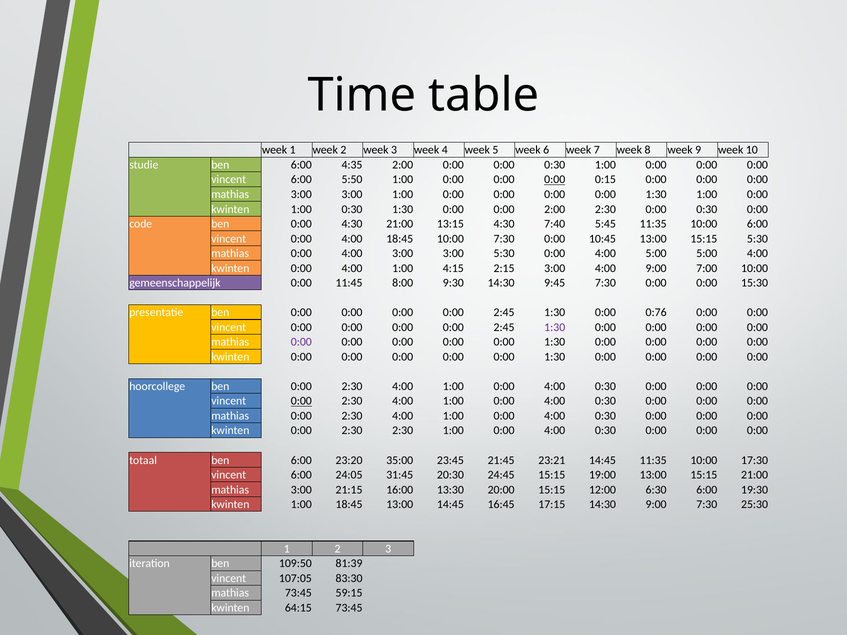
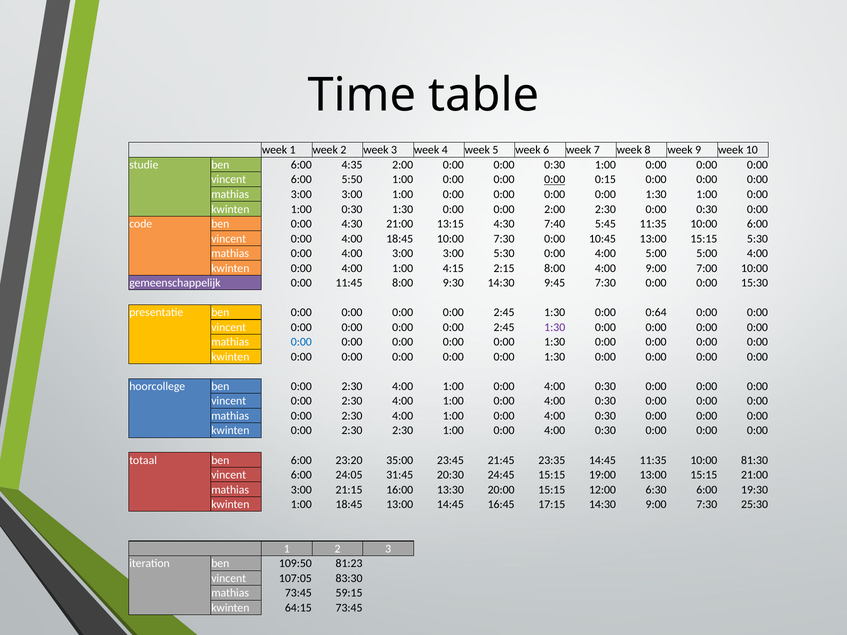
2:15 3:00: 3:00 -> 8:00
0:76: 0:76 -> 0:64
0:00 at (301, 342) colour: purple -> blue
0:00 at (301, 401) underline: present -> none
23:21: 23:21 -> 23:35
17:30: 17:30 -> 81:30
81:39: 81:39 -> 81:23
